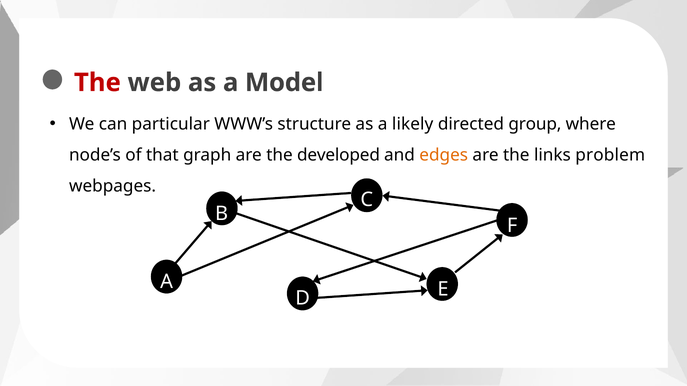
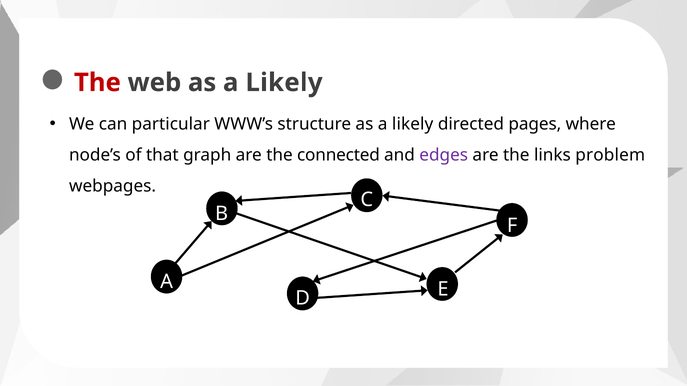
web as a Model: Model -> Likely
group: group -> pages
developed: developed -> connected
edges colour: orange -> purple
